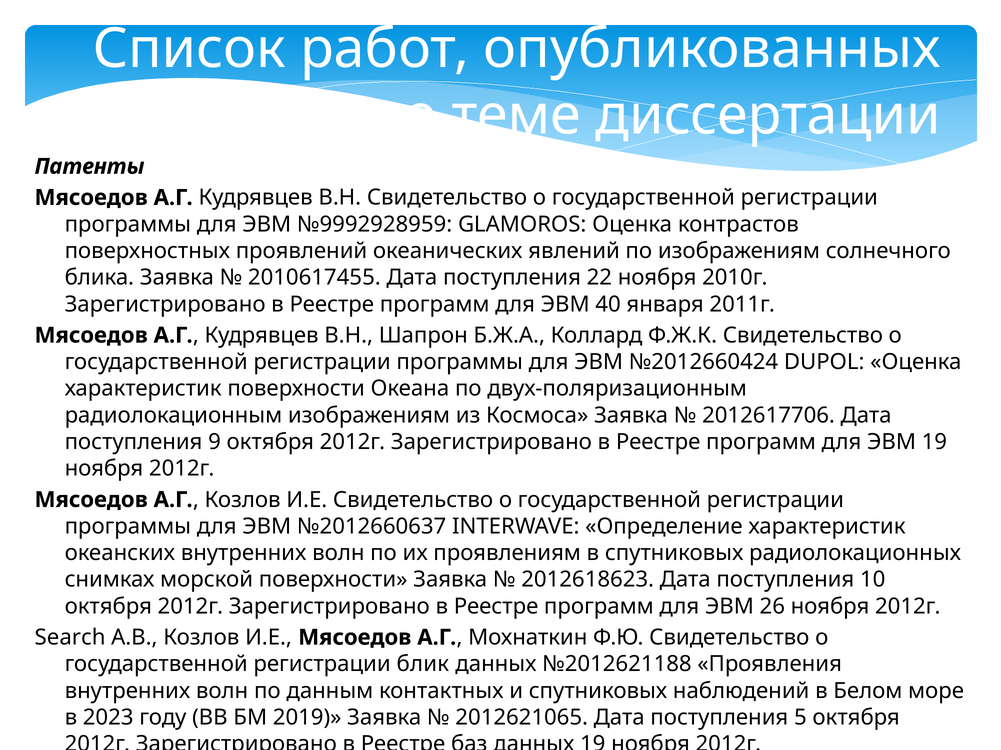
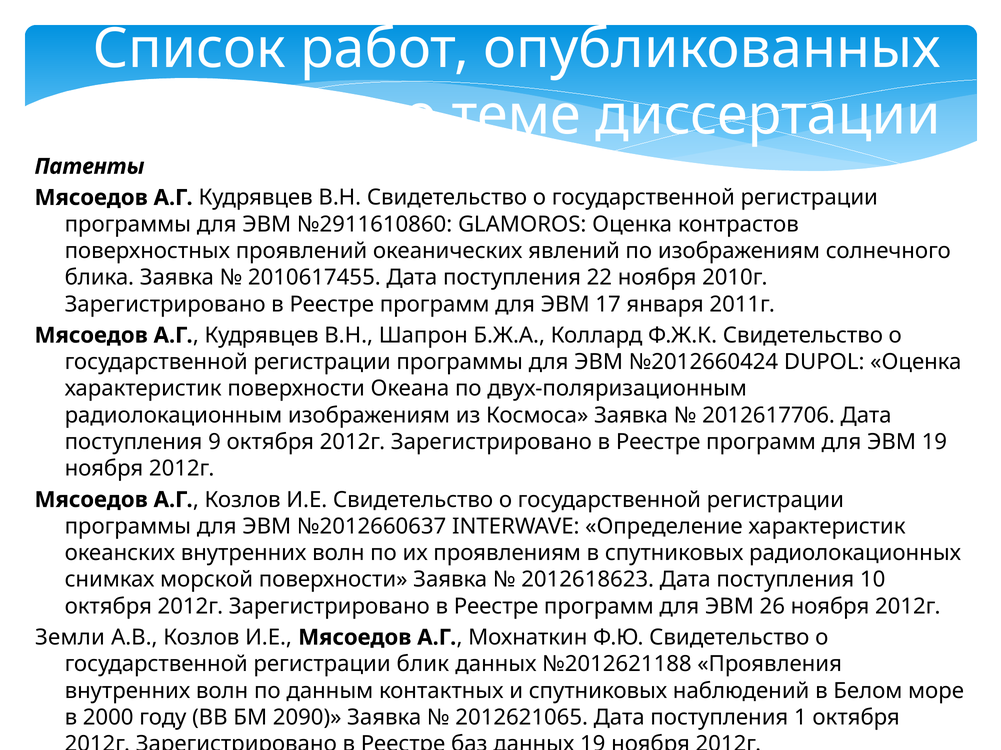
№9992928959: №9992928959 -> №2911610860
40: 40 -> 17
Search: Search -> Земли
2023: 2023 -> 2000
2019: 2019 -> 2090
5: 5 -> 1
